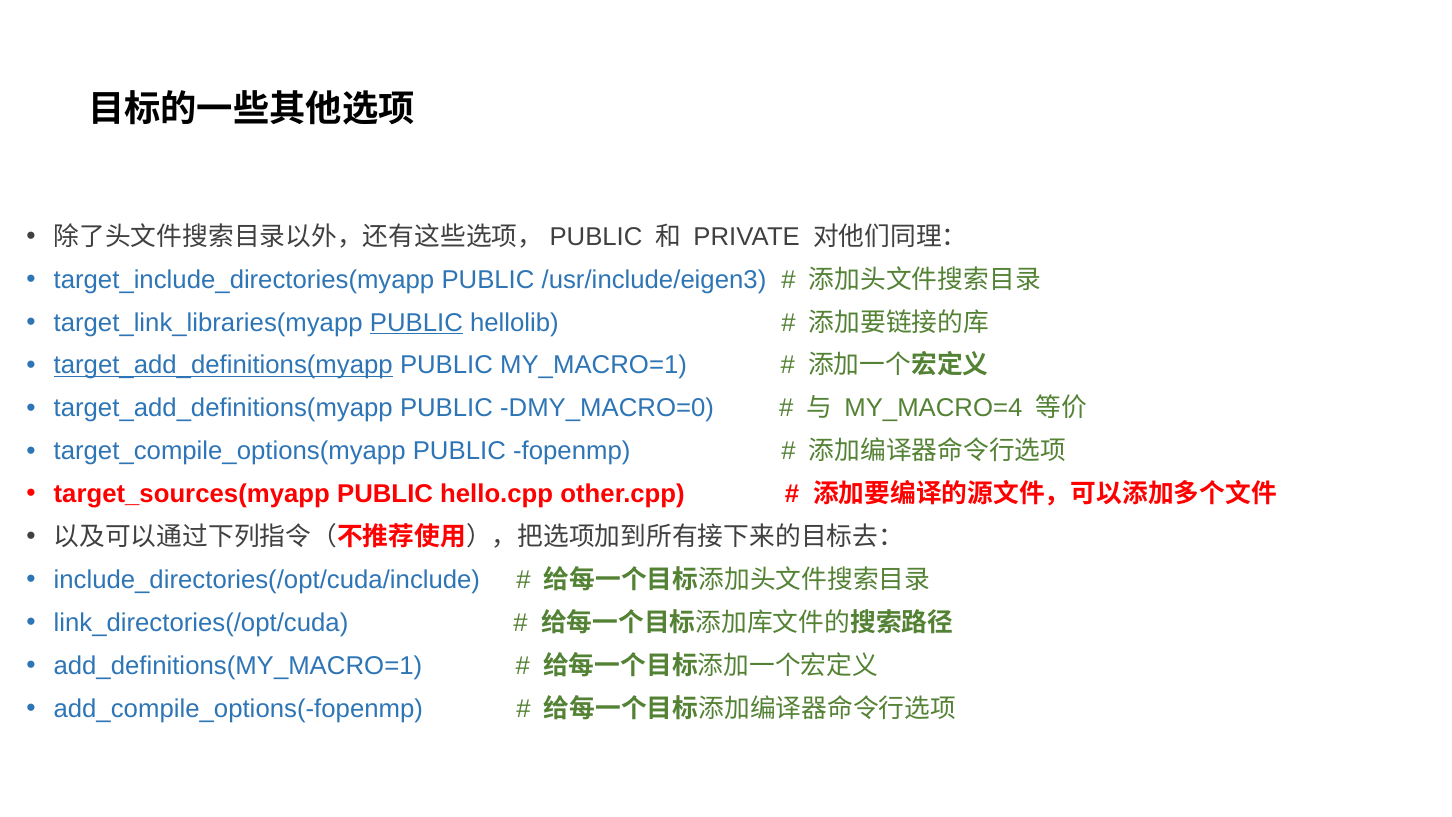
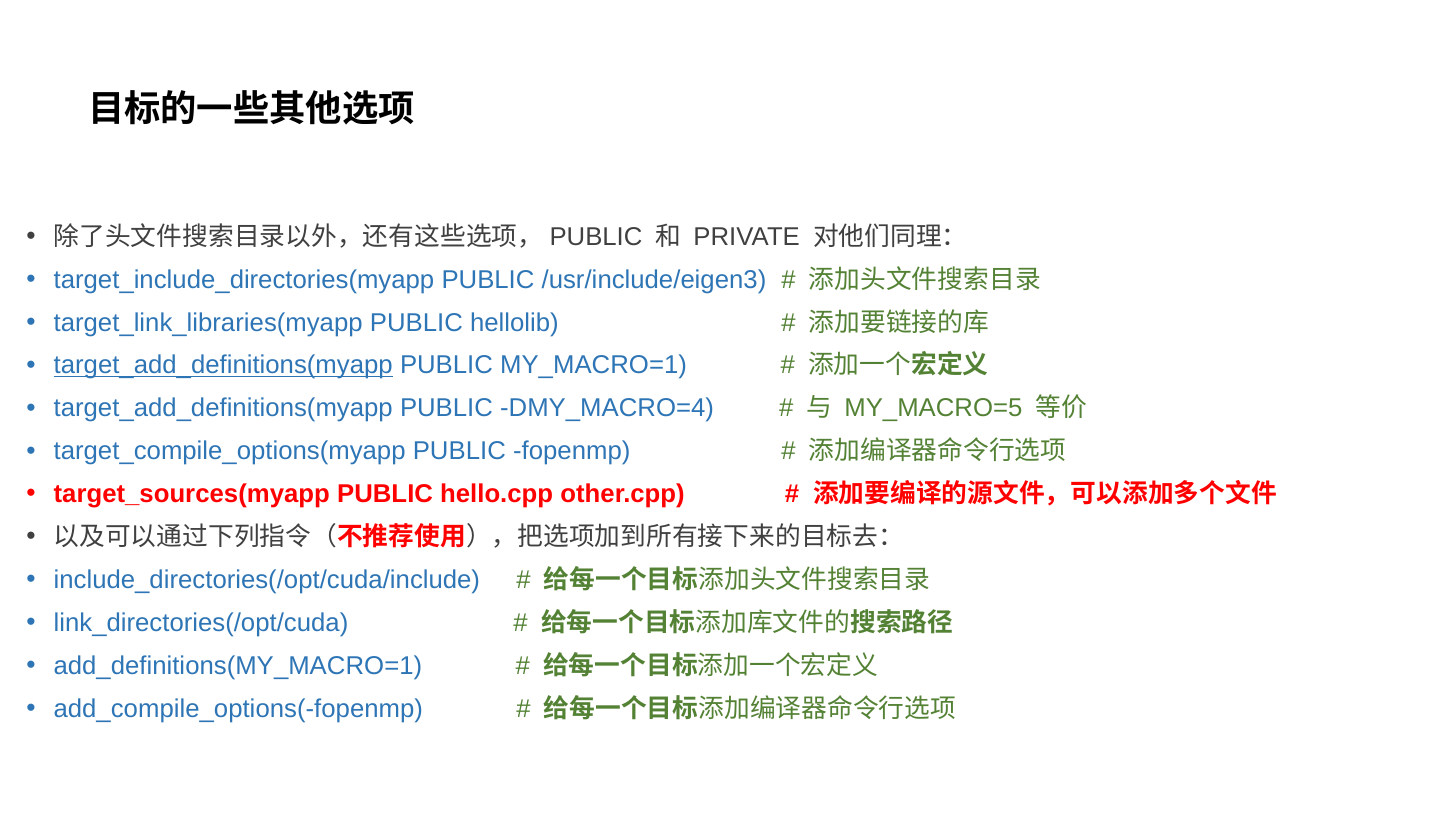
PUBLIC at (416, 322) underline: present -> none
DMY_MACRO=0: DMY_MACRO=0 -> DMY_MACRO=4
MY_MACRO=4: MY_MACRO=4 -> MY_MACRO=5
